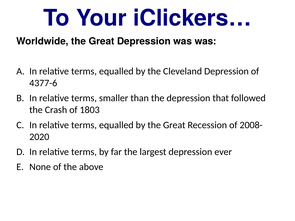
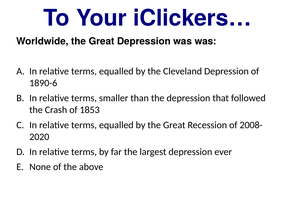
4377-6: 4377-6 -> 1890-6
1803: 1803 -> 1853
